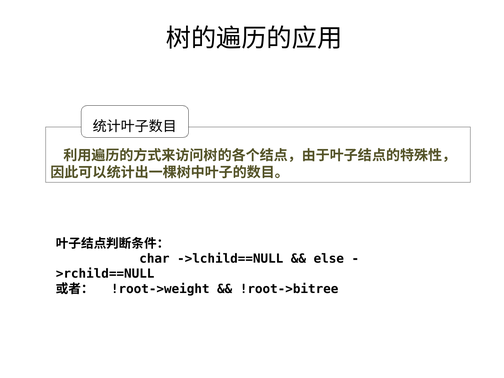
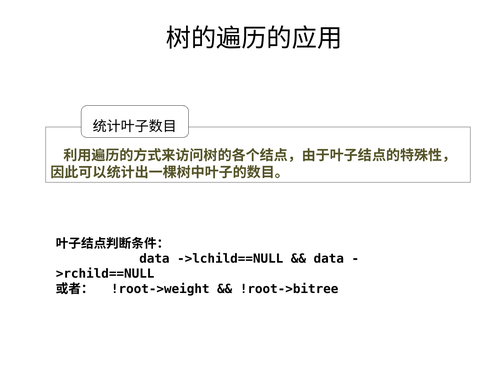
char at (154, 259): char -> data
else at (329, 259): else -> data
